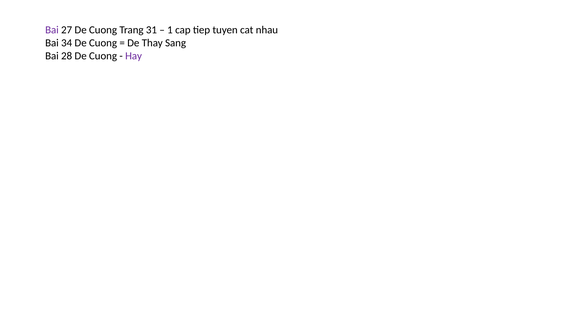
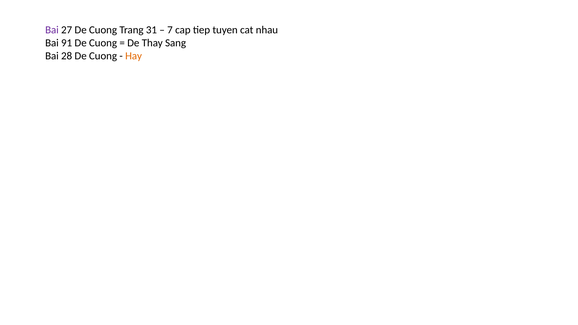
1: 1 -> 7
34: 34 -> 91
Hay colour: purple -> orange
